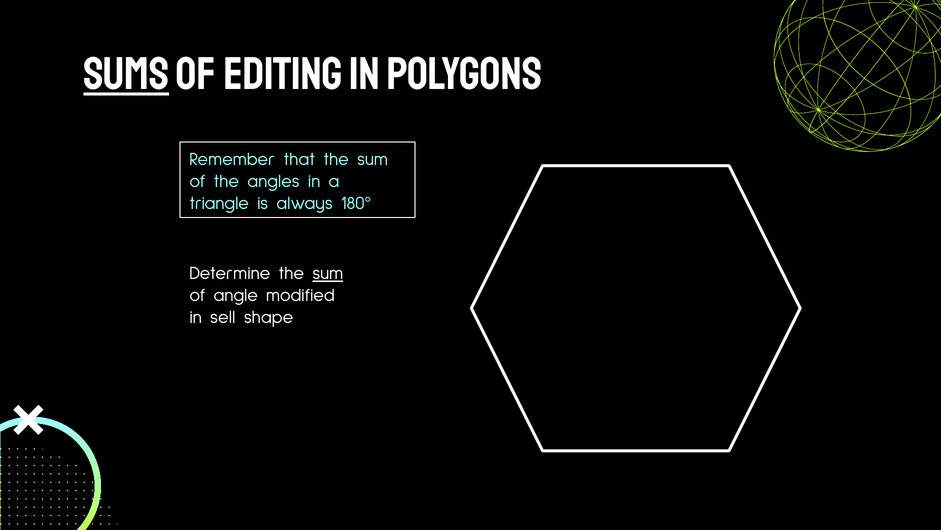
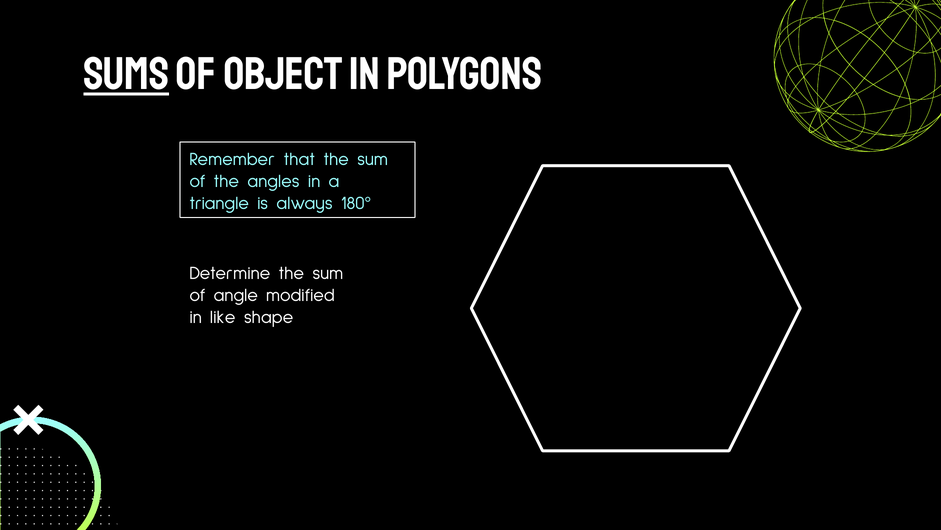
EDITING: EDITING -> OBJECT
sum at (328, 273) underline: present -> none
sell: sell -> like
